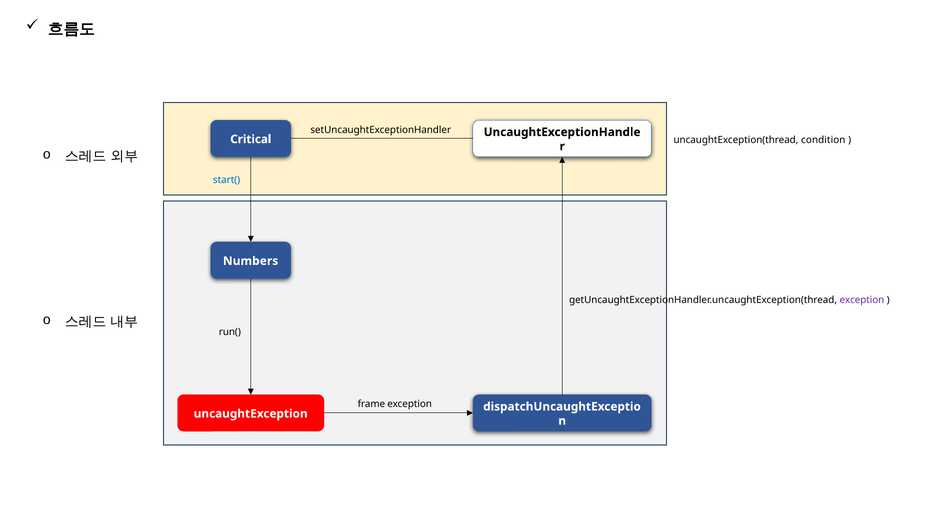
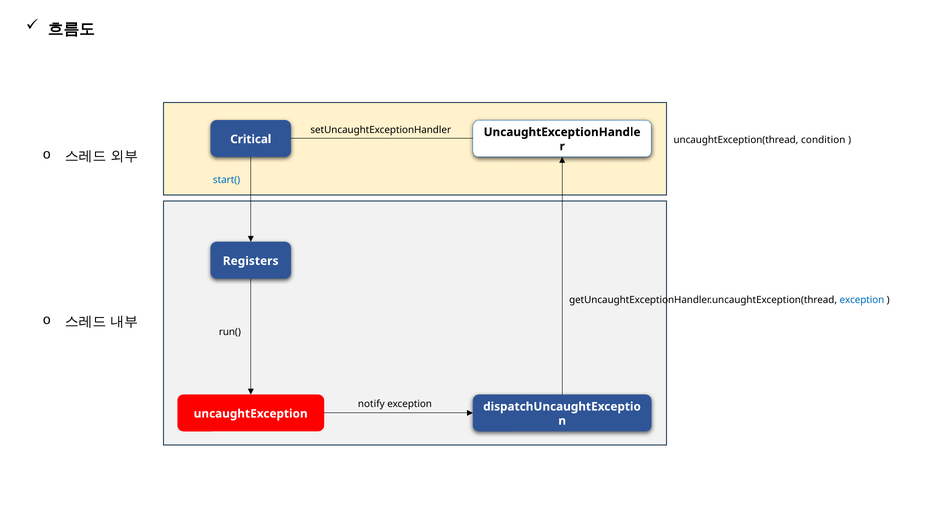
Numbers: Numbers -> Registers
exception at (862, 300) colour: purple -> blue
frame: frame -> notify
